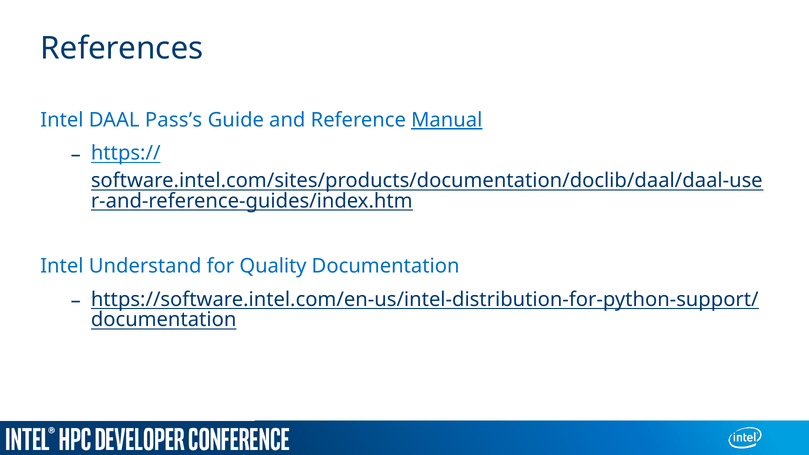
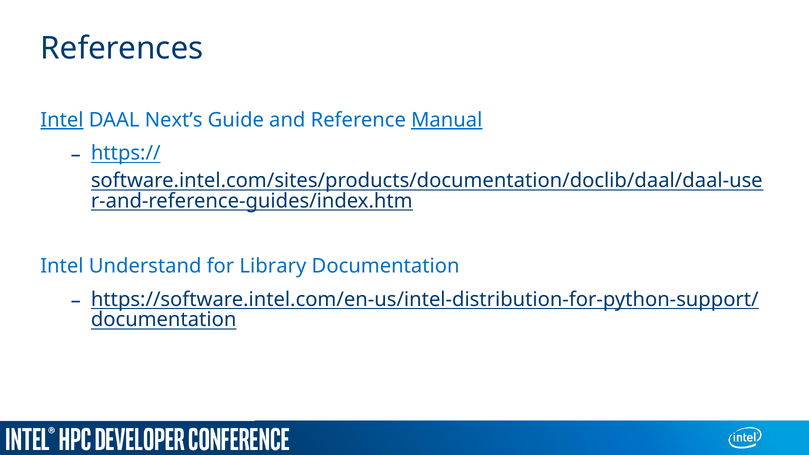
Intel at (62, 120) underline: none -> present
Pass’s: Pass’s -> Next’s
Quality: Quality -> Library
